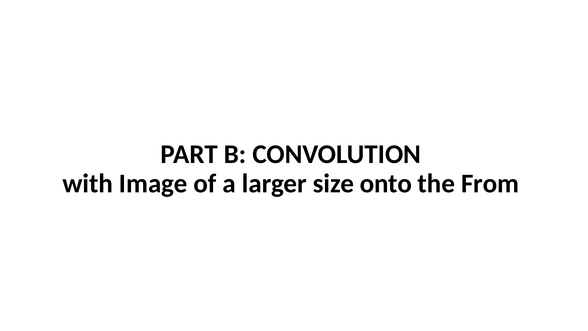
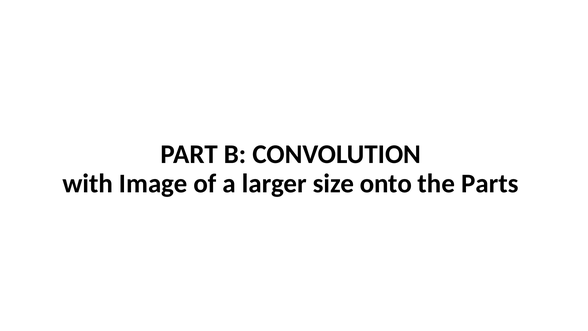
From: From -> Parts
